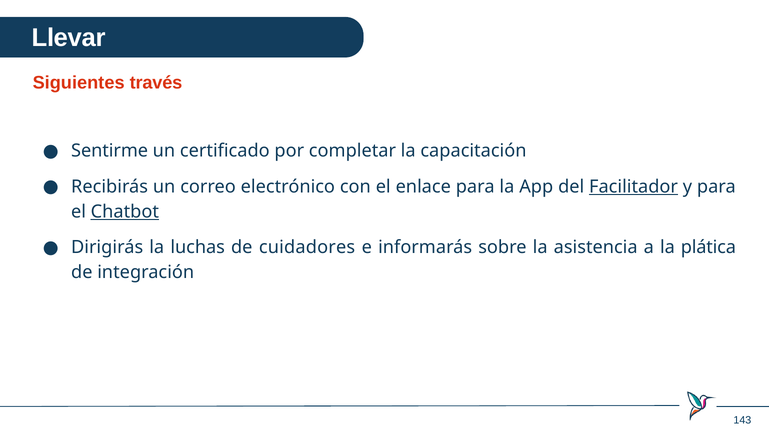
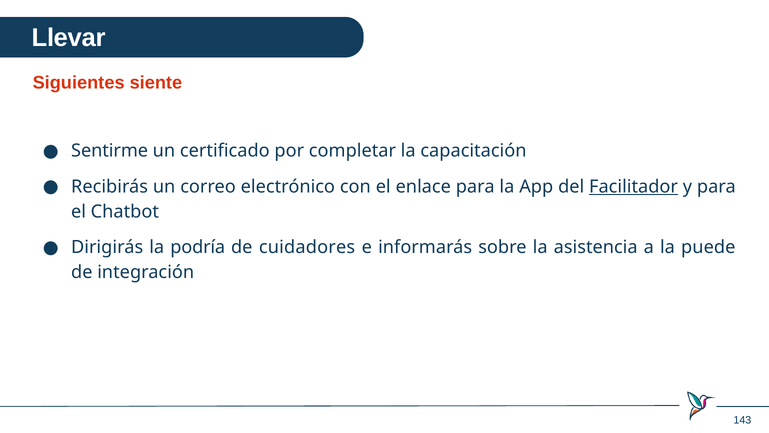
través: través -> siente
Chatbot underline: present -> none
luchas: luchas -> podría
plática: plática -> puede
